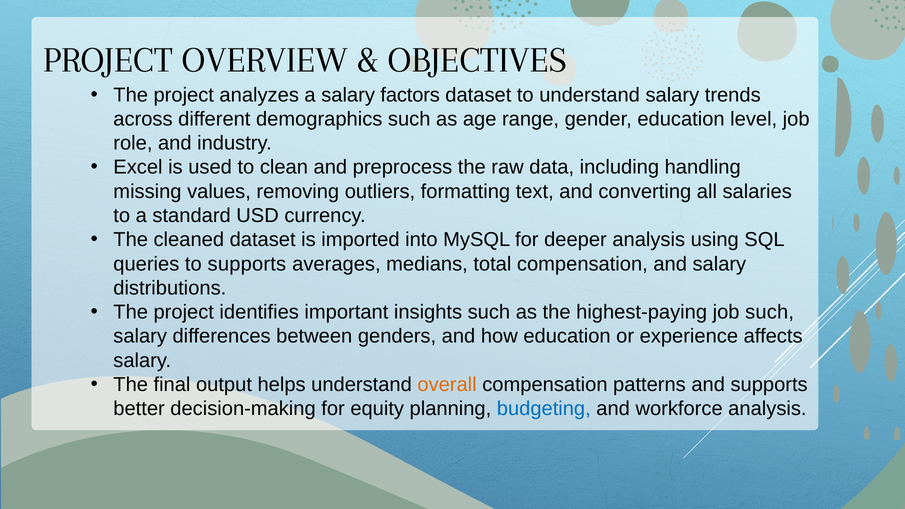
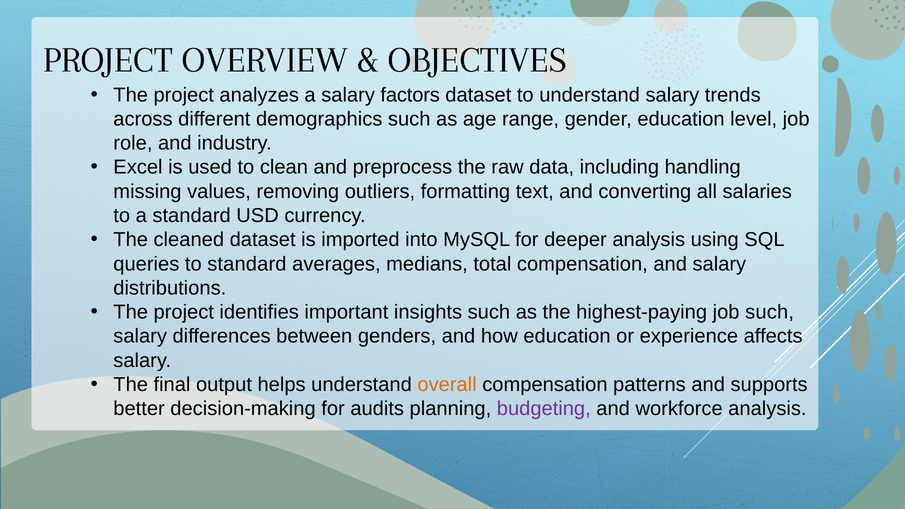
to supports: supports -> standard
equity: equity -> audits
budgeting colour: blue -> purple
